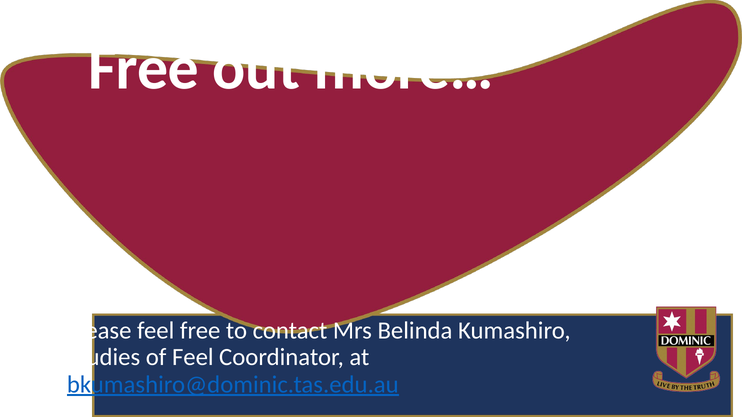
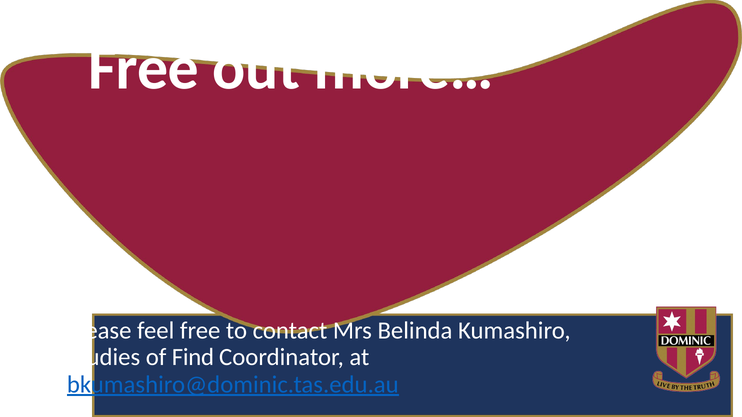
of Feel: Feel -> Find
